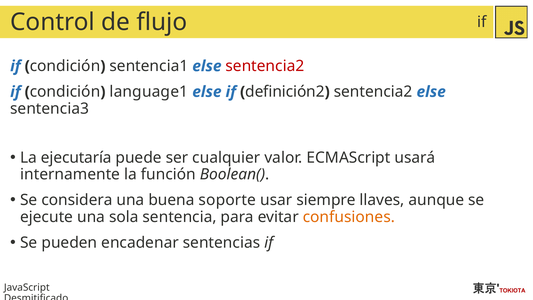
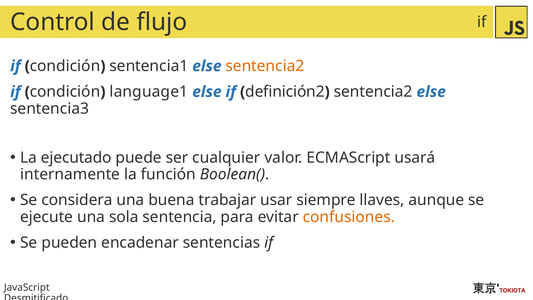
sentencia2 at (265, 66) colour: red -> orange
ejecutaría: ejecutaría -> ejecutado
soporte: soporte -> trabajar
